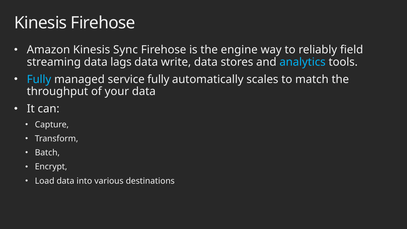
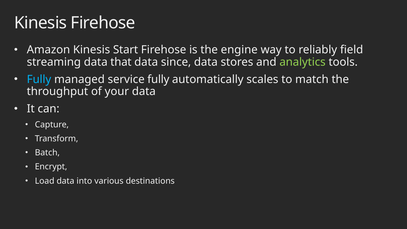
Sync: Sync -> Start
lags: lags -> that
write: write -> since
analytics colour: light blue -> light green
